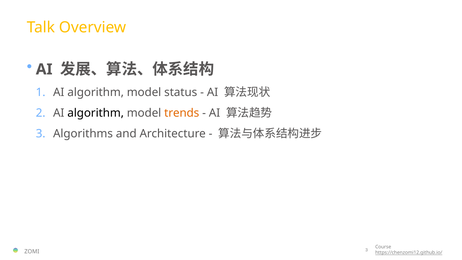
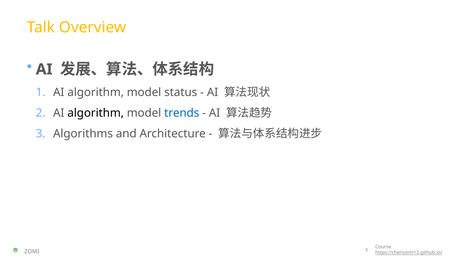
trends colour: orange -> blue
